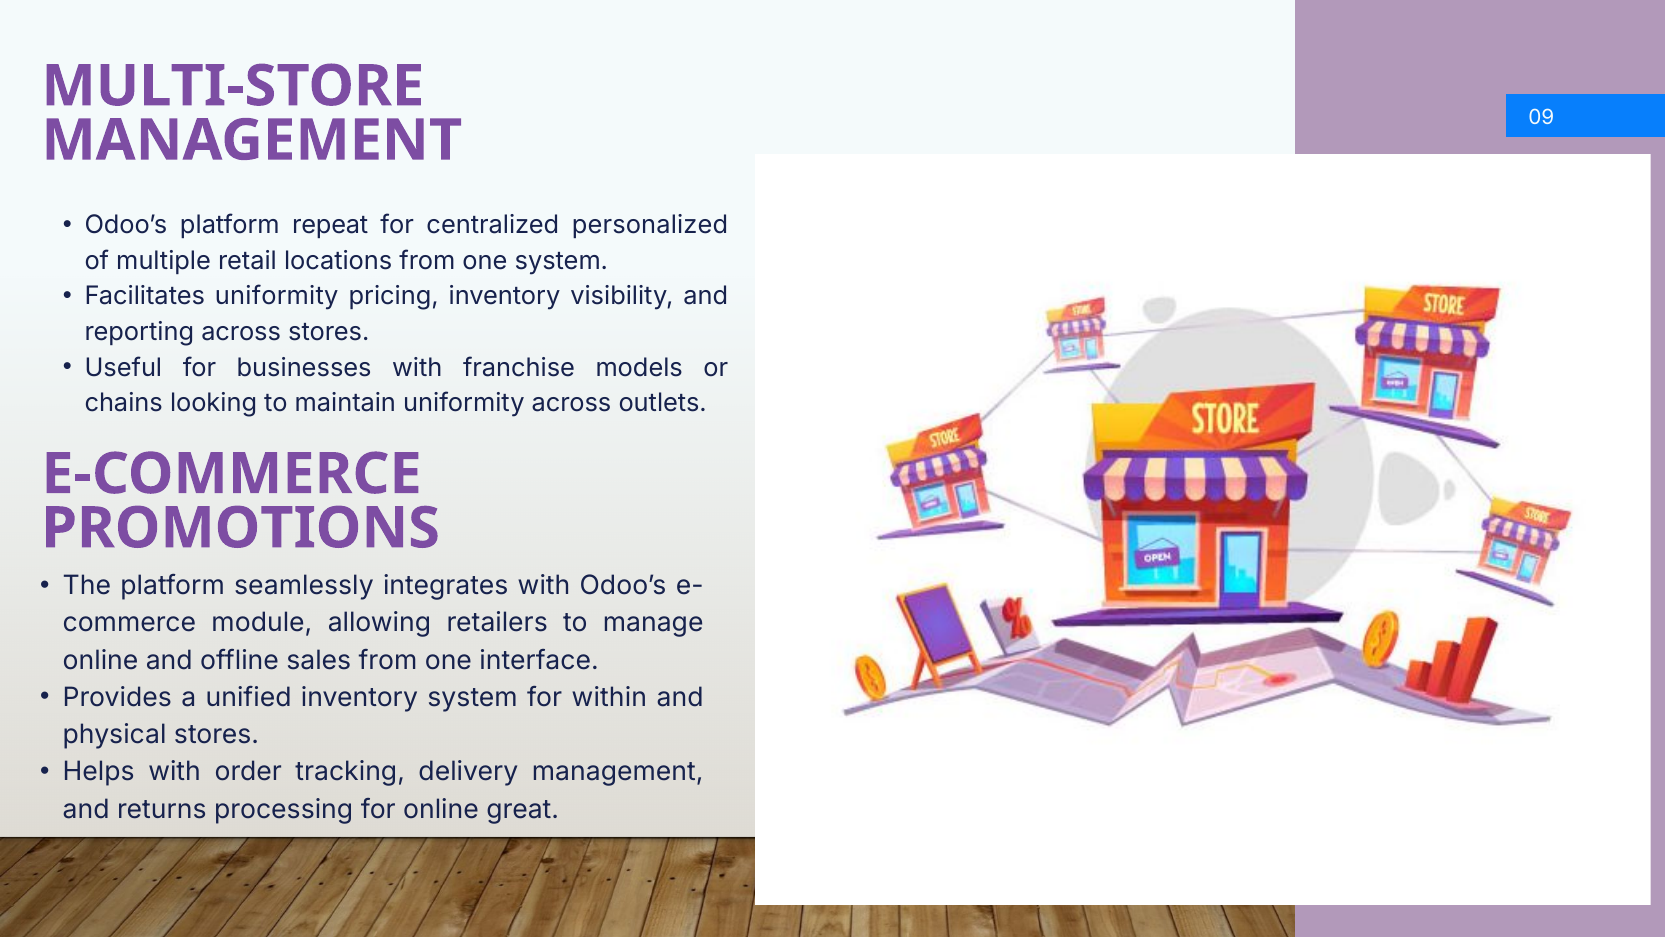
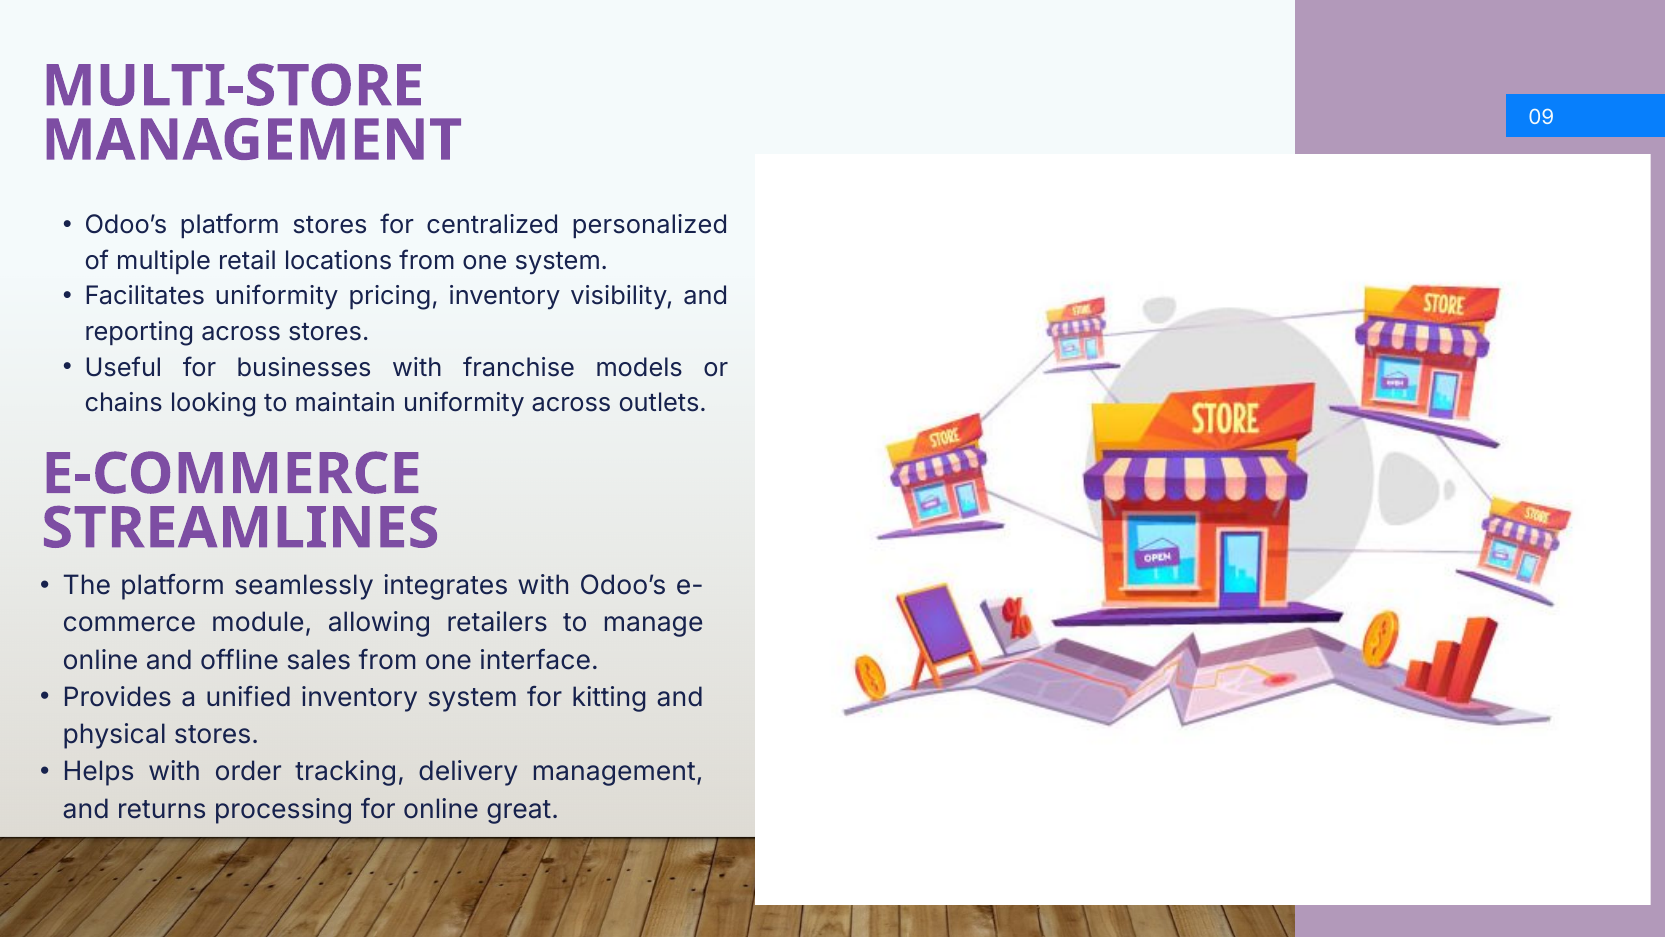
platform repeat: repeat -> stores
PROMOTIONS: PROMOTIONS -> STREAMLINES
within: within -> kitting
